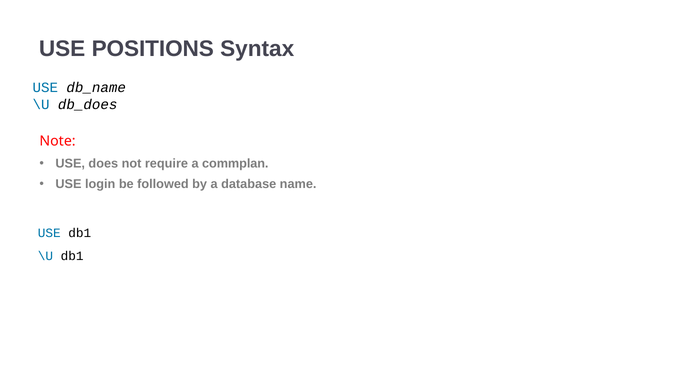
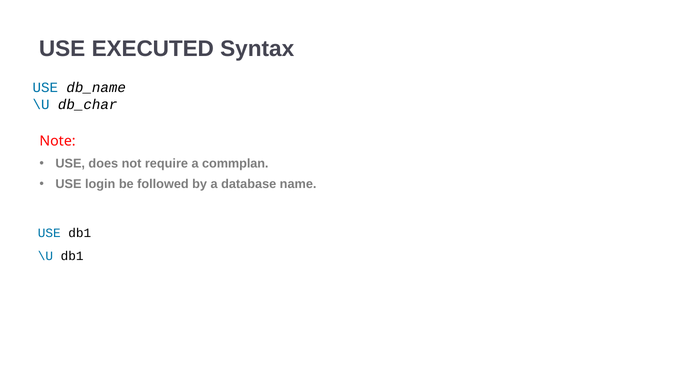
POSITIONS: POSITIONS -> EXECUTED
db_does: db_does -> db_char
